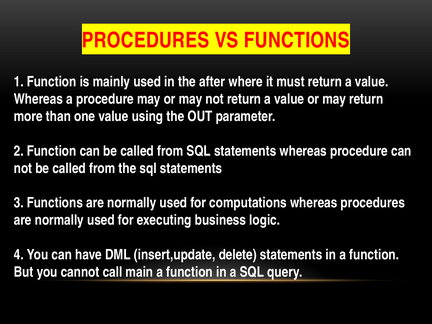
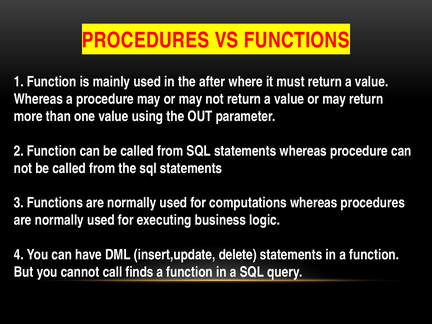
main: main -> finds
